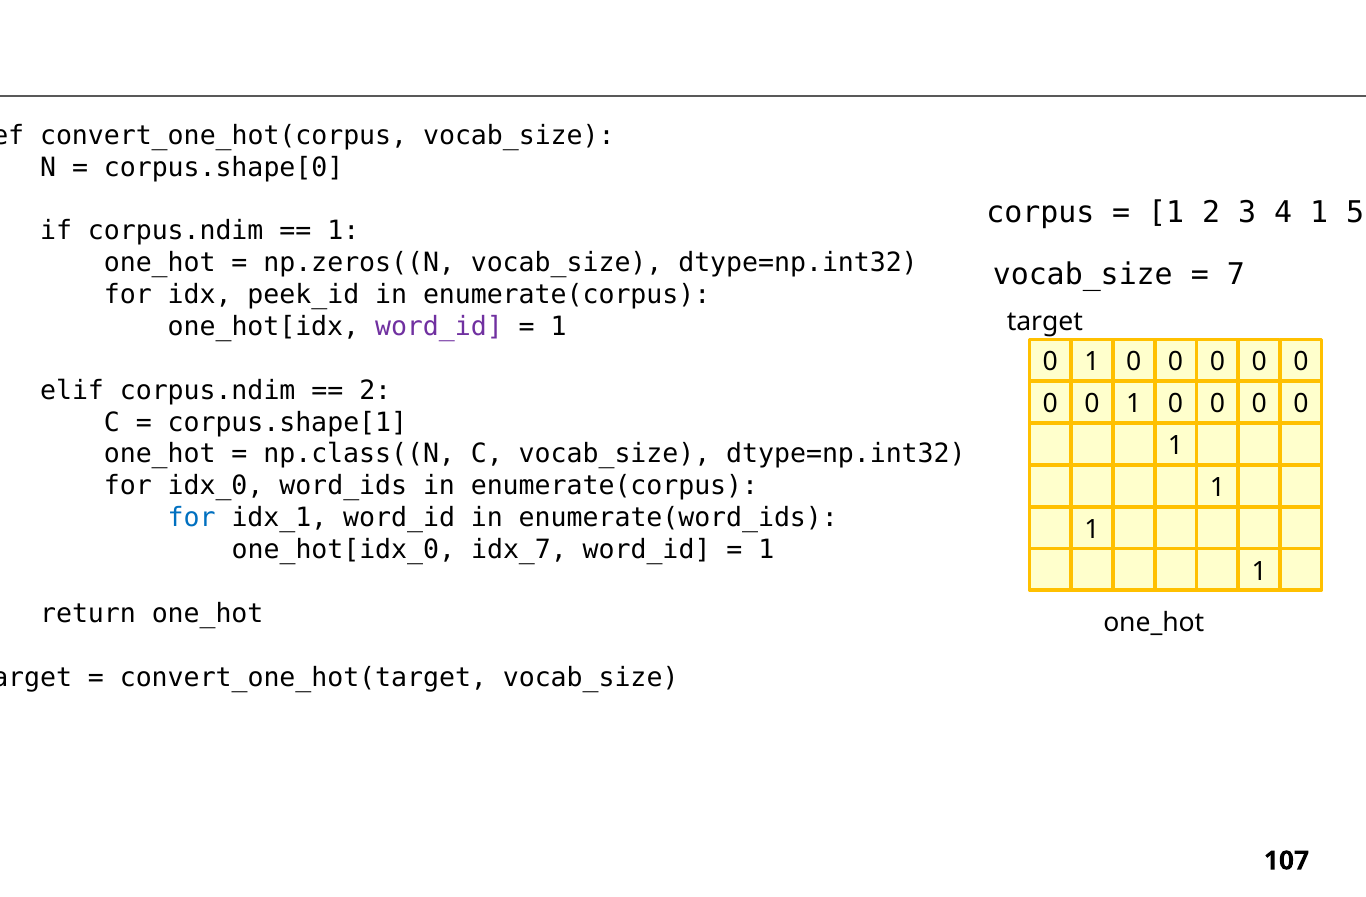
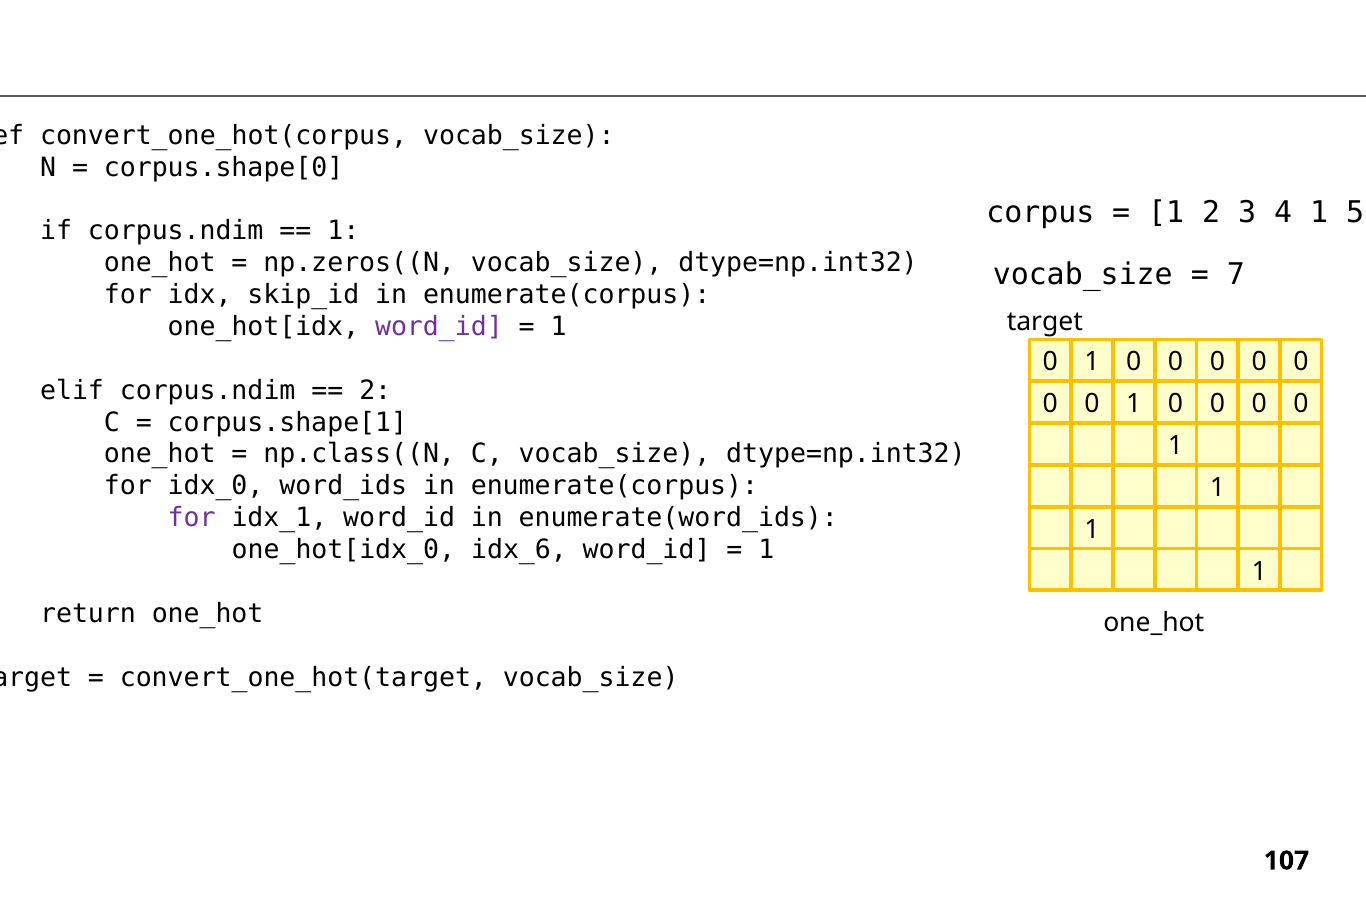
peek_id: peek_id -> skip_id
for at (192, 518) colour: blue -> purple
idx_7: idx_7 -> idx_6
